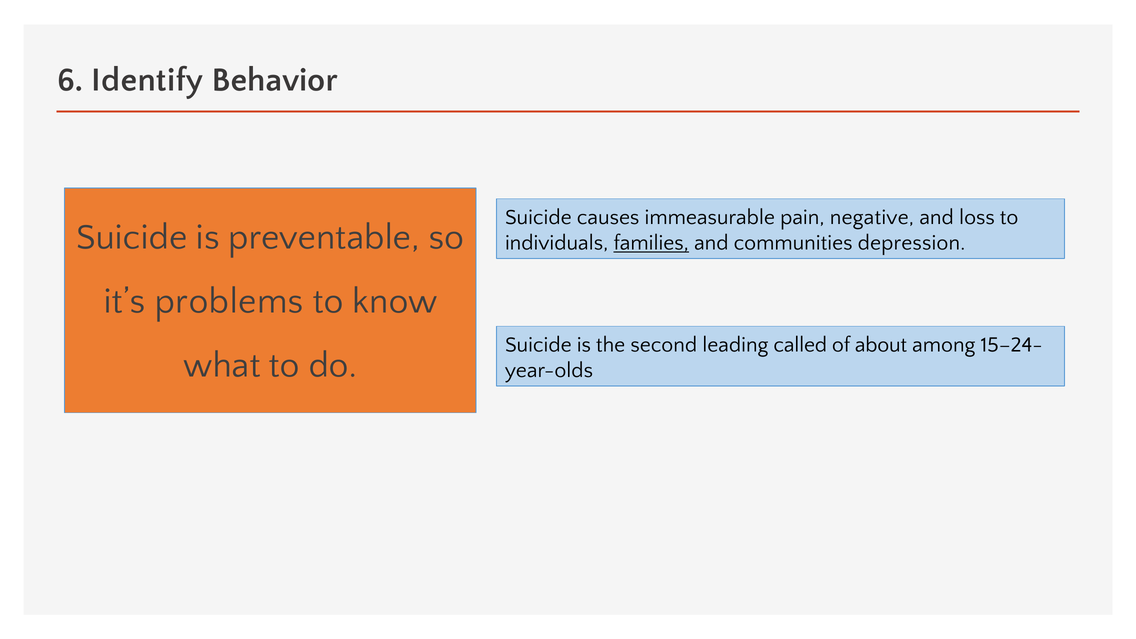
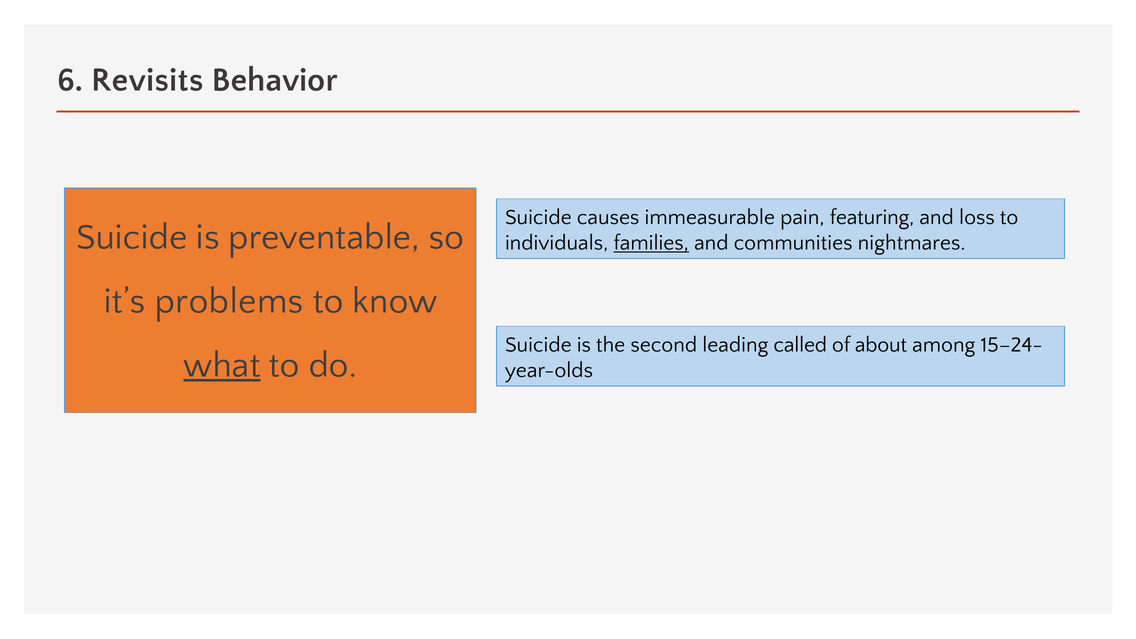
Identify: Identify -> Revisits
negative: negative -> featuring
depression: depression -> nightmares
what underline: none -> present
